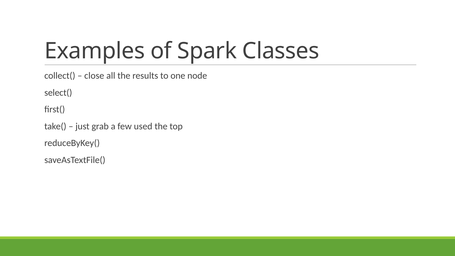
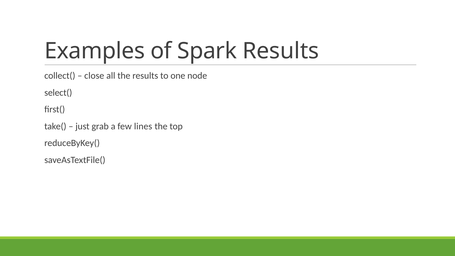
Spark Classes: Classes -> Results
used: used -> lines
